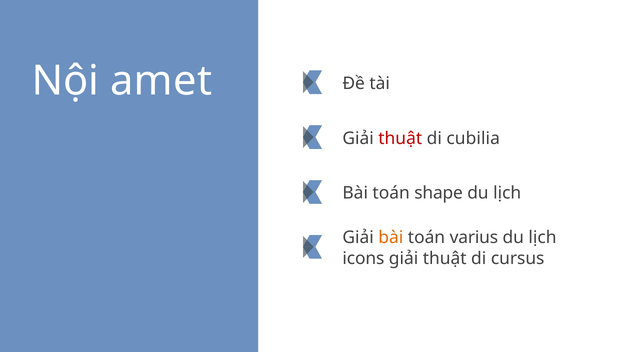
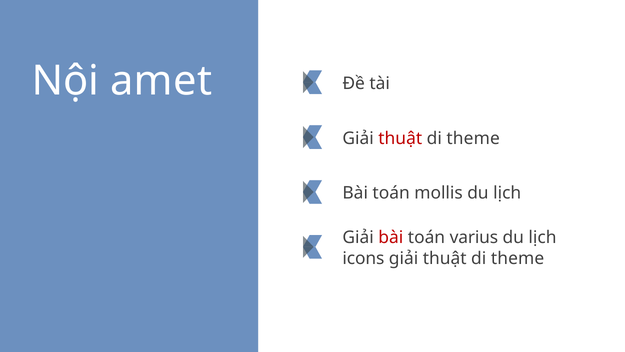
cubilia at (473, 138): cubilia -> theme
shape: shape -> mollis
bài at (391, 237) colour: orange -> red
cursus at (518, 258): cursus -> theme
